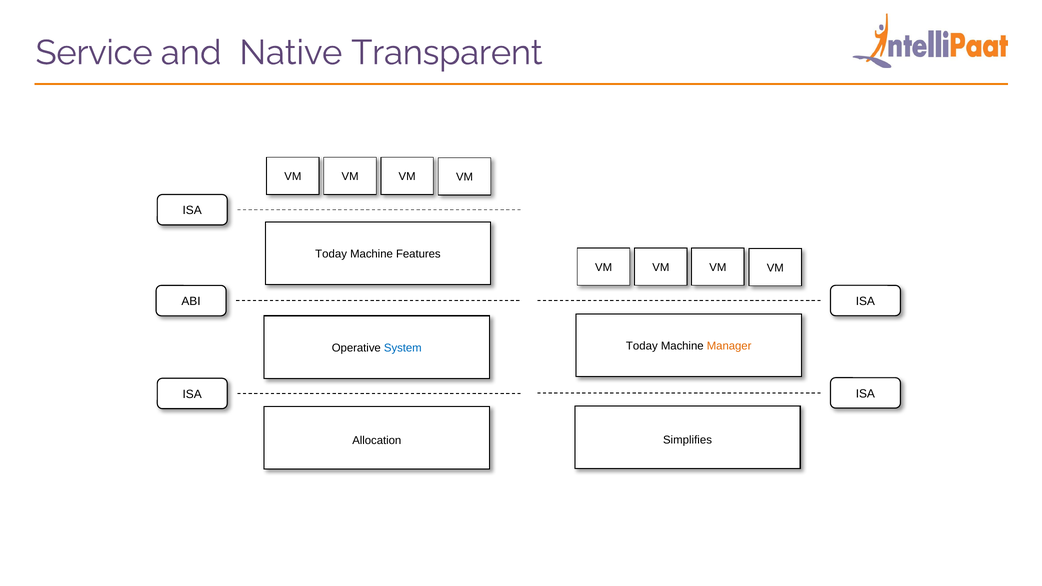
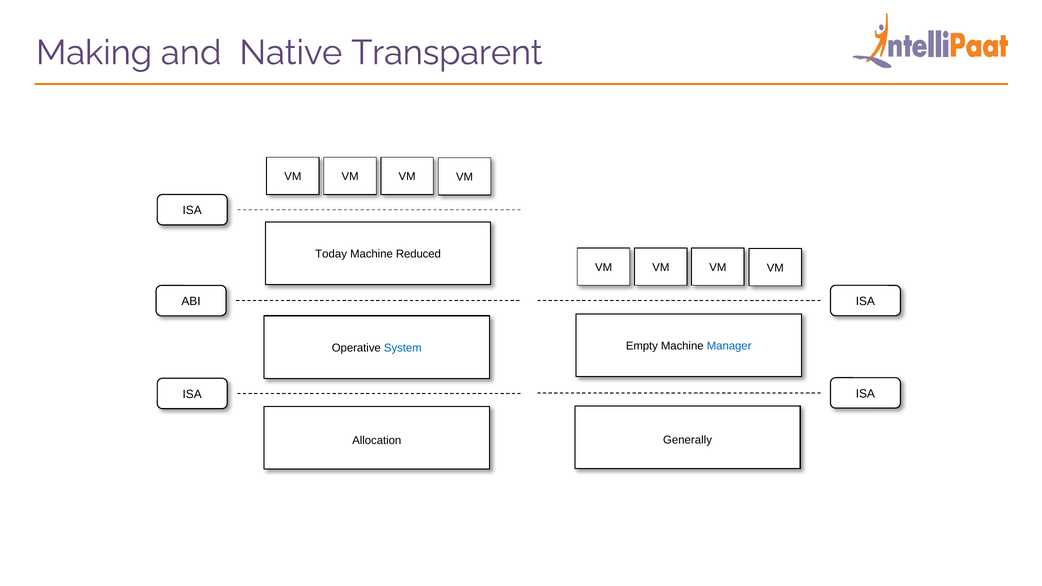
Service: Service -> Making
Features: Features -> Reduced
Today at (642, 346): Today -> Empty
Manager colour: orange -> blue
Simplifies: Simplifies -> Generally
